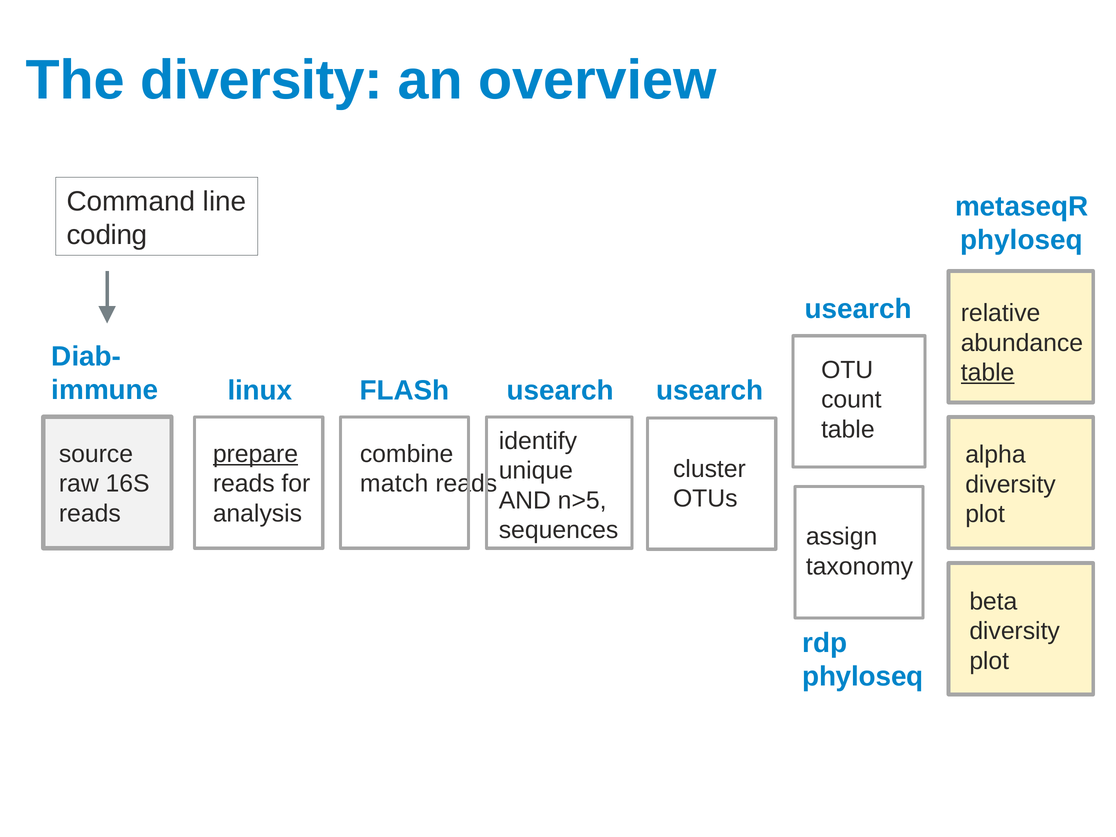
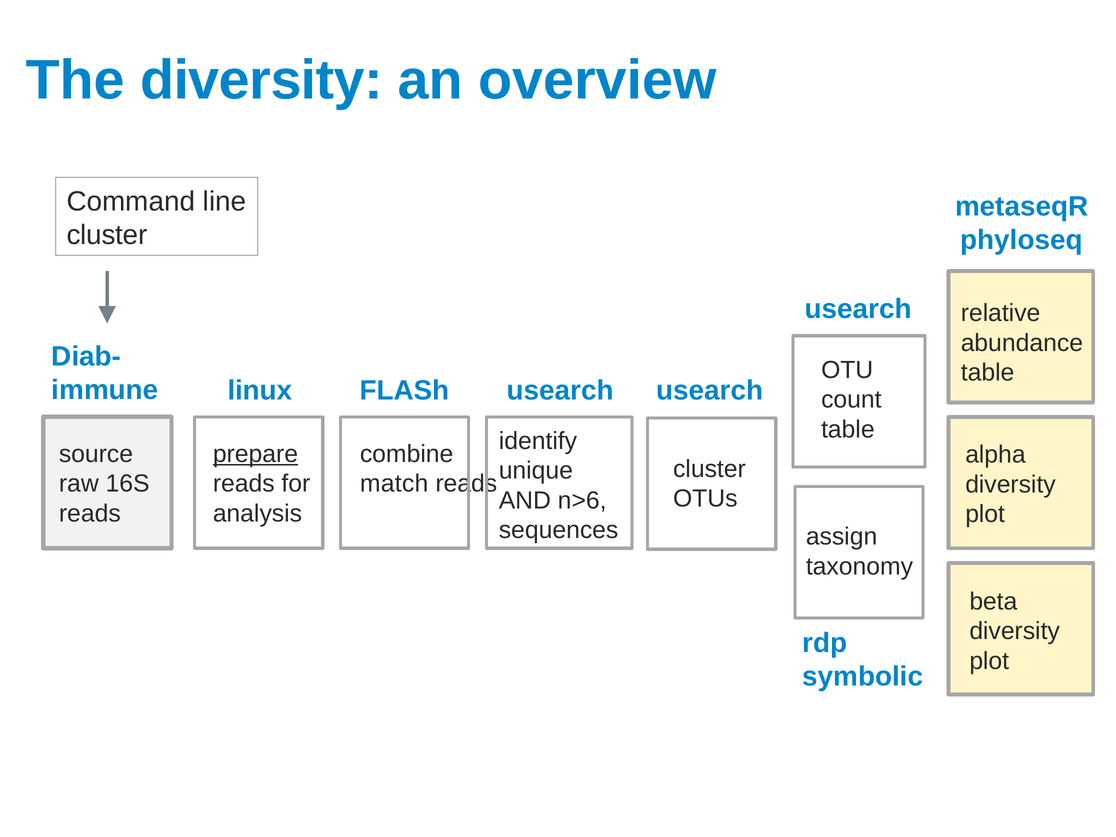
coding at (107, 235): coding -> cluster
table at (988, 373) underline: present -> none
n>5: n>5 -> n>6
phyloseq at (863, 677): phyloseq -> symbolic
